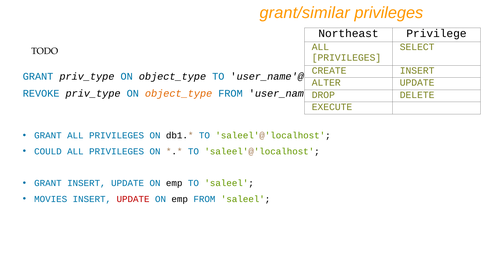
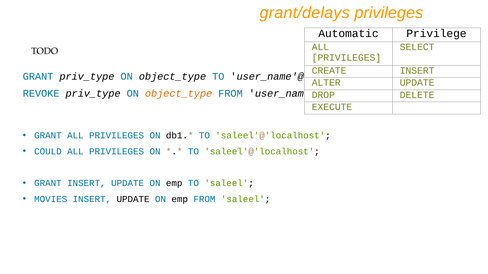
grant/similar: grant/similar -> grant/delays
Northeast: Northeast -> Automatic
UPDATE at (133, 199) colour: red -> black
